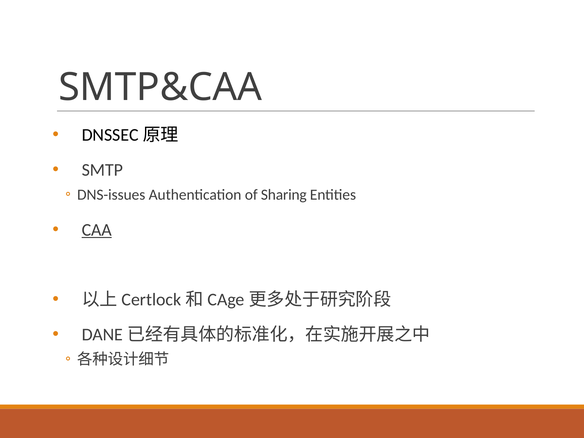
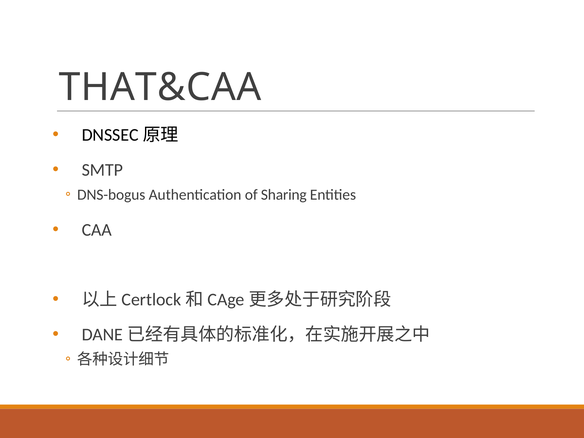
SMTP&CAA: SMTP&CAA -> THAT&CAA
DNS-issues: DNS-issues -> DNS-bogus
CAA underline: present -> none
